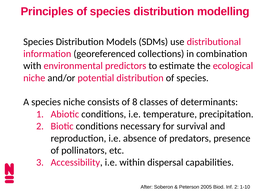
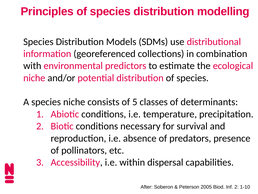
8: 8 -> 5
